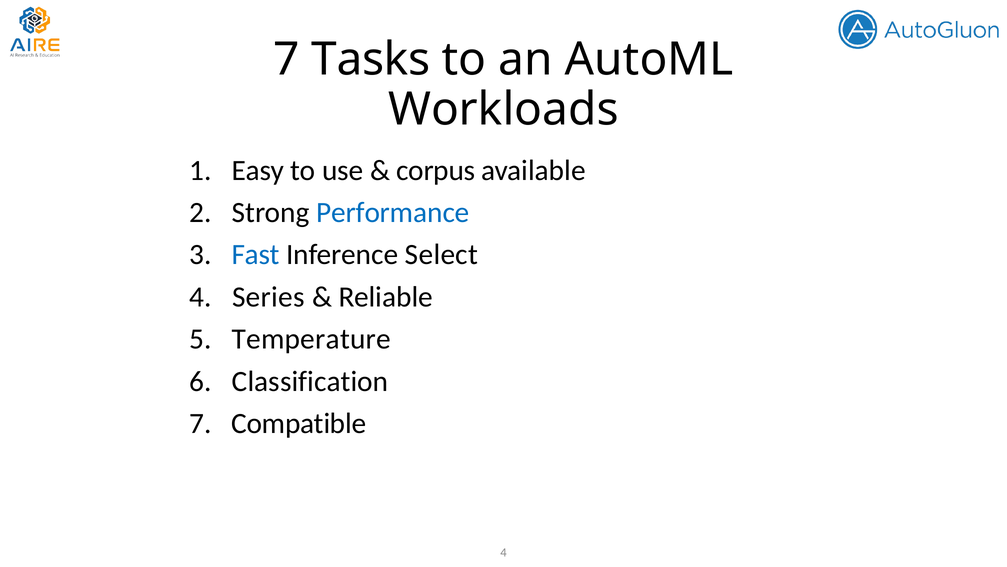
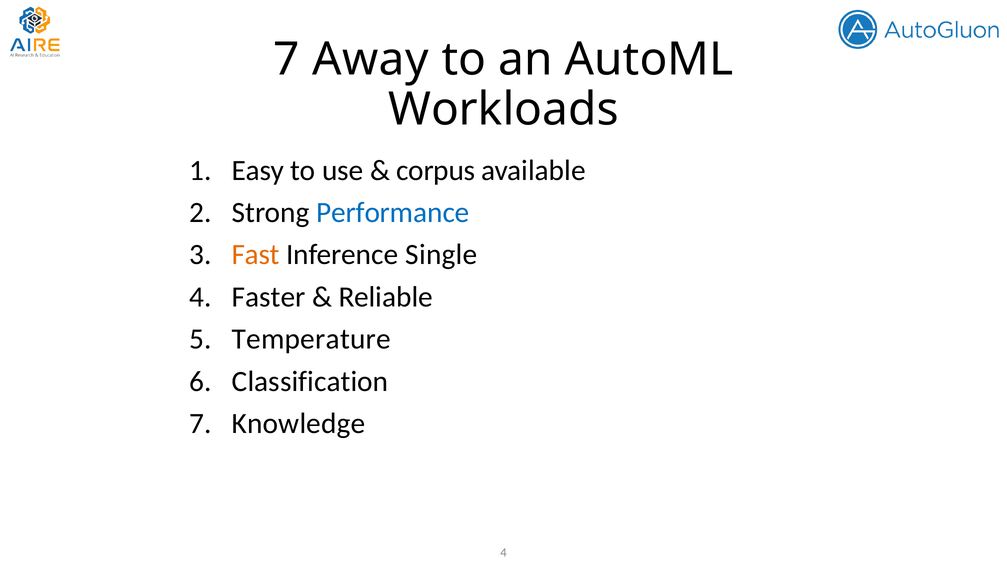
Tasks: Tasks -> Away
Fast colour: blue -> orange
Select: Select -> Single
Series: Series -> Faster
Compatible: Compatible -> Knowledge
